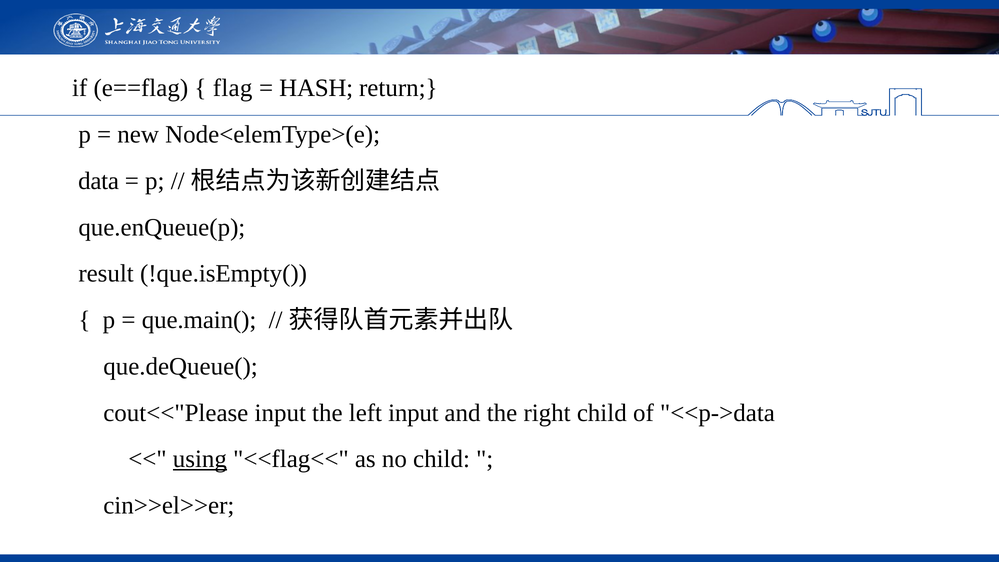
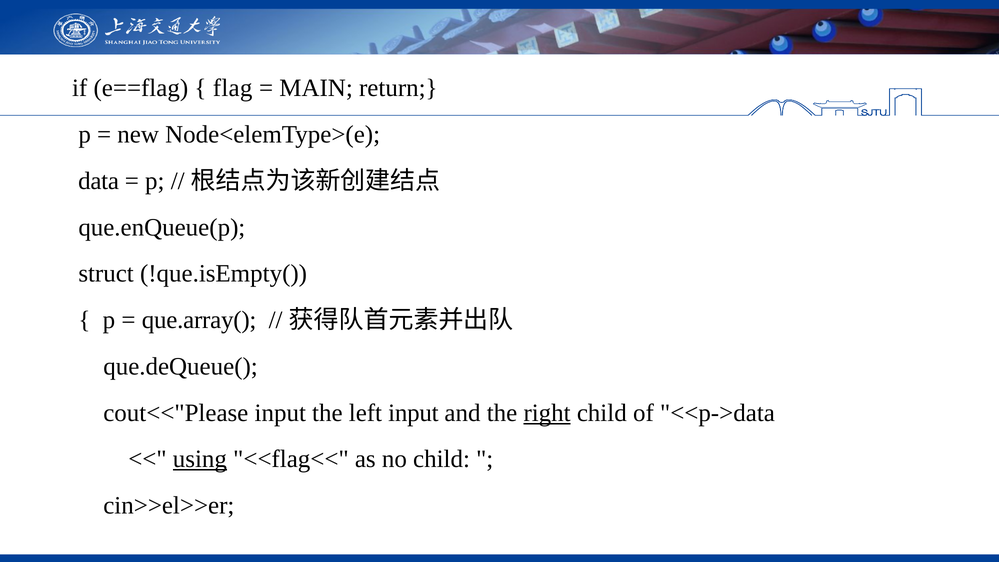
HASH: HASH -> MAIN
result: result -> struct
que.main(: que.main( -> que.array(
right underline: none -> present
